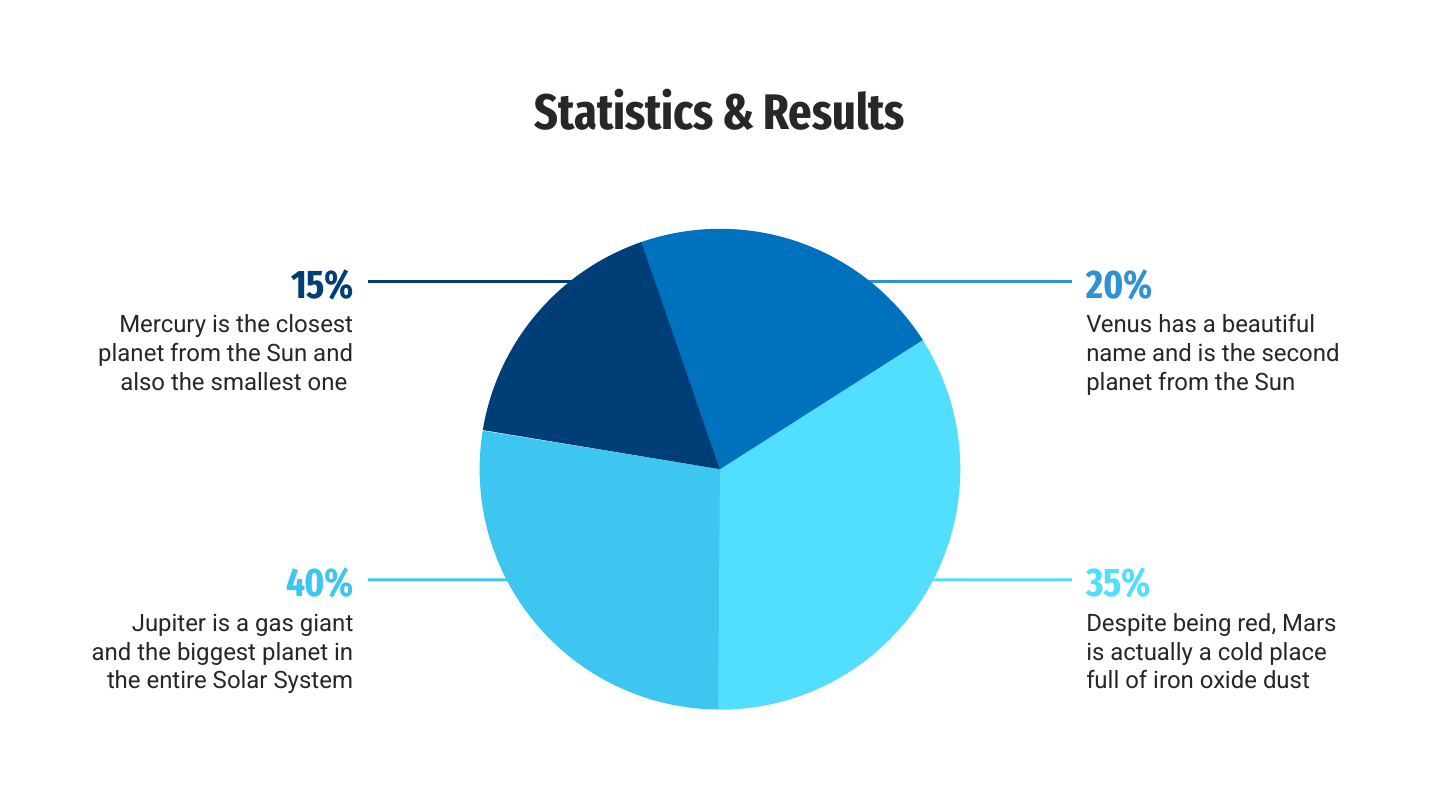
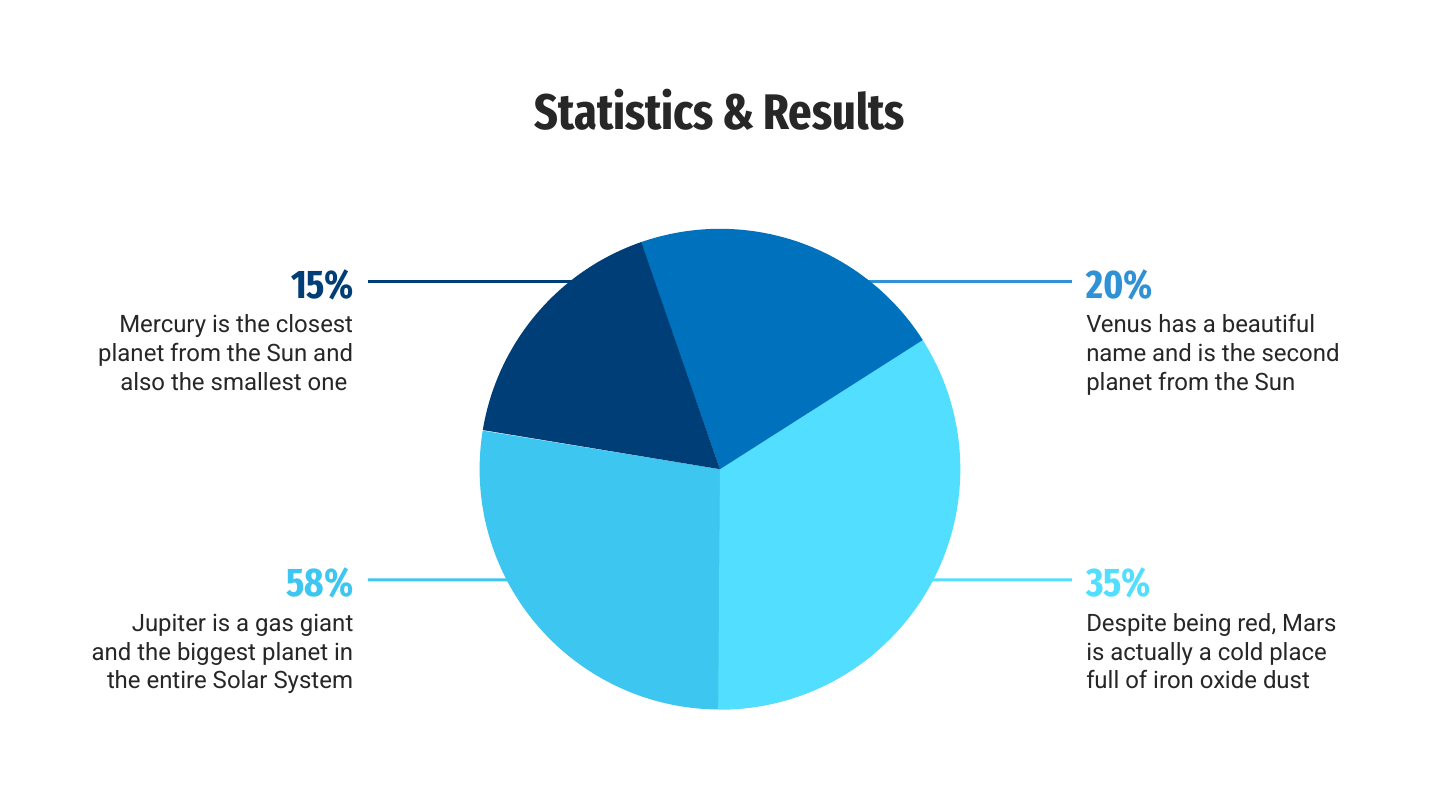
40%: 40% -> 58%
